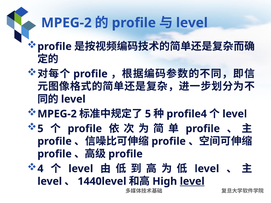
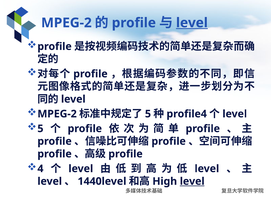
level at (192, 23) underline: none -> present
